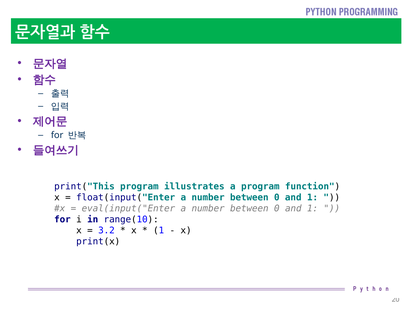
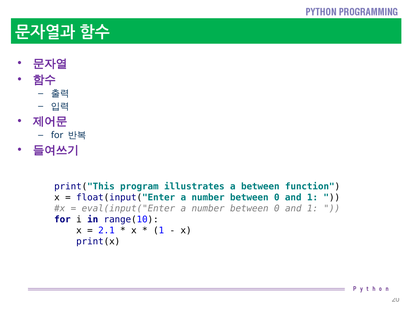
a program: program -> between
3.2: 3.2 -> 2.1
